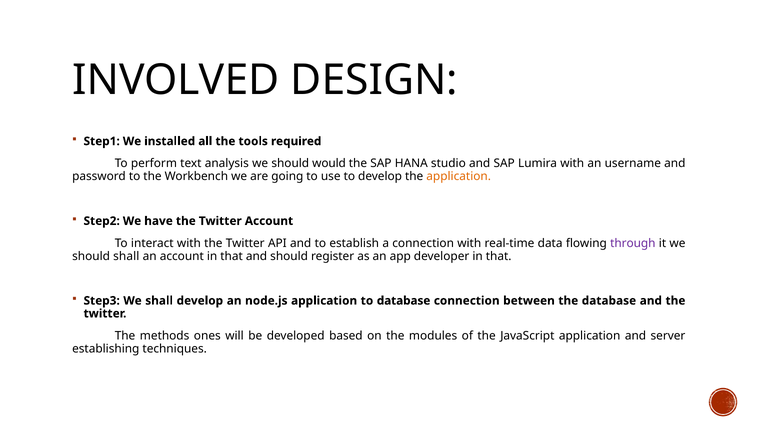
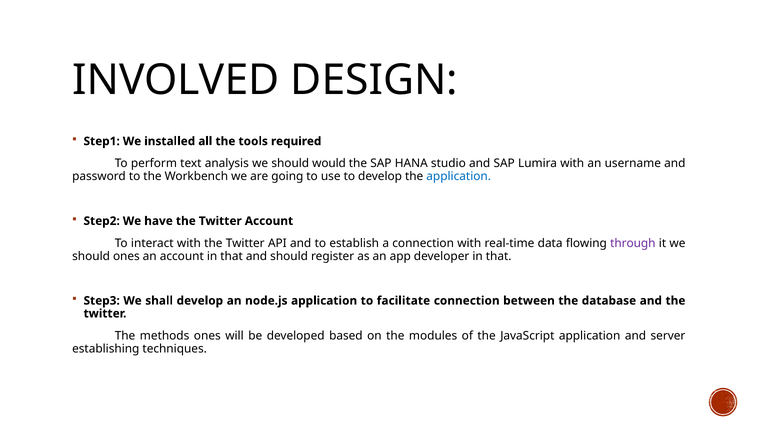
application at (459, 176) colour: orange -> blue
should shall: shall -> ones
to database: database -> facilitate
